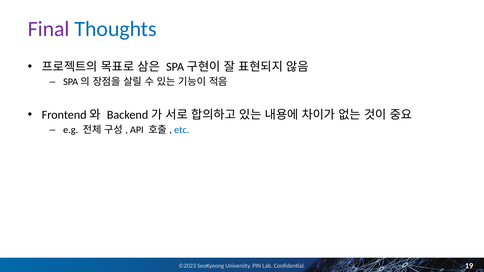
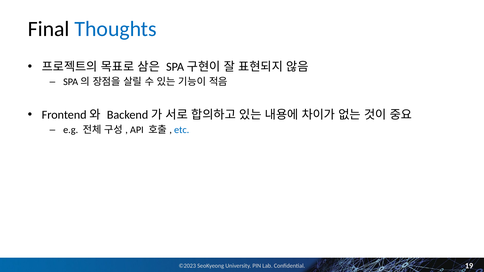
Final colour: purple -> black
